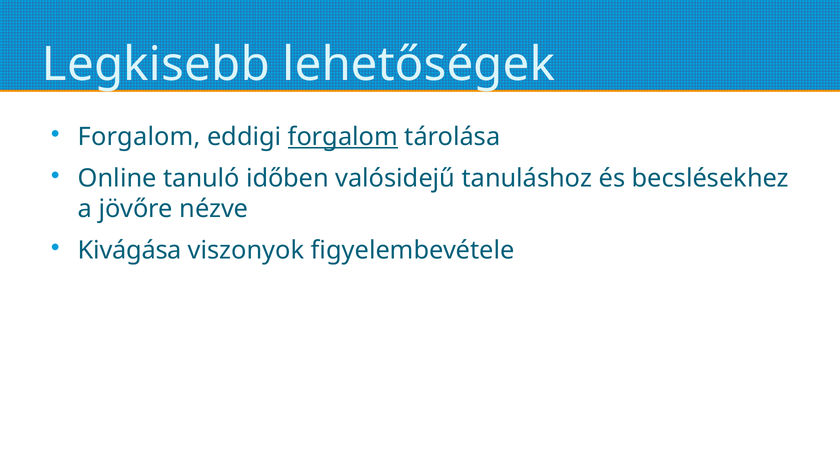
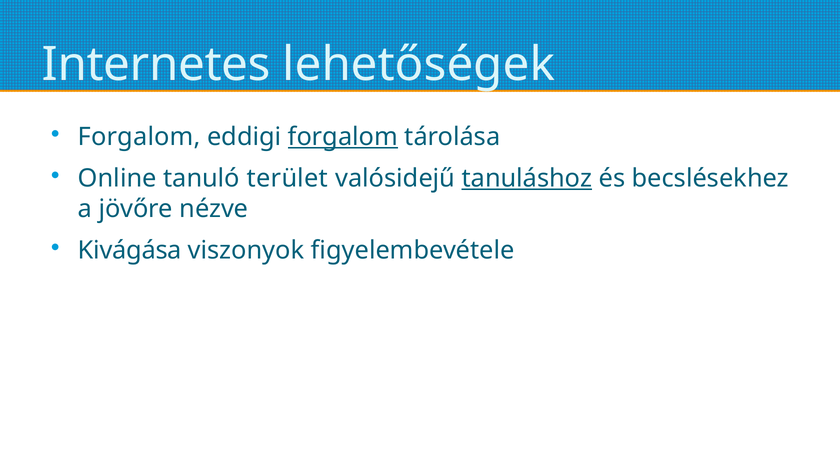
Legkisebb: Legkisebb -> Internetes
időben: időben -> terület
tanuláshoz underline: none -> present
